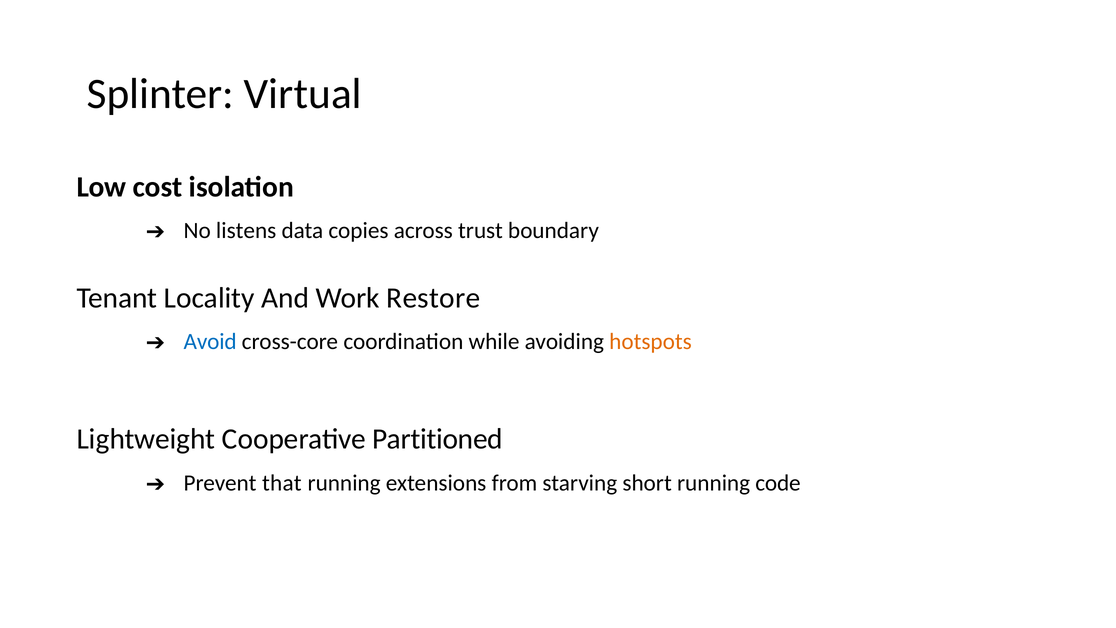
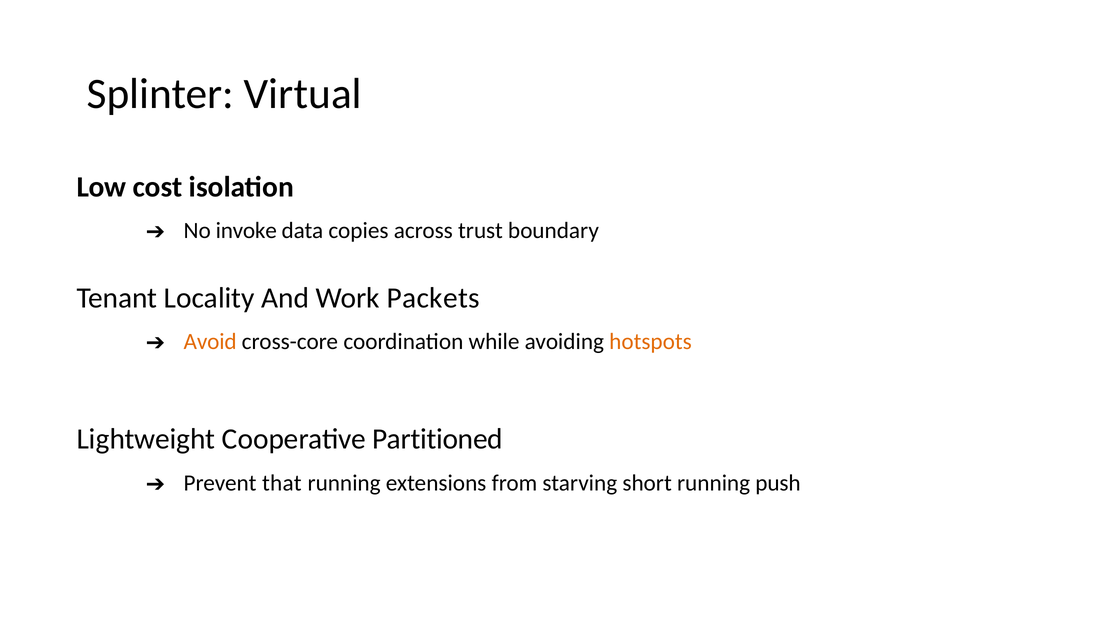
listens: listens -> invoke
Restore: Restore -> Packets
Avoid colour: blue -> orange
code: code -> push
